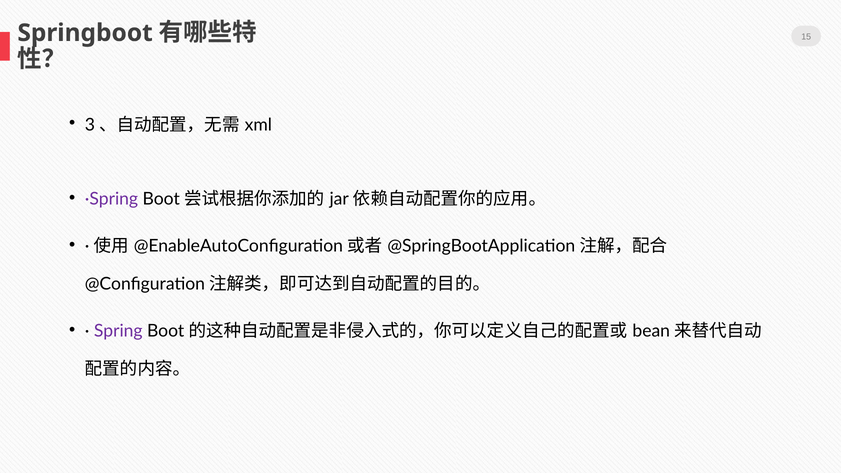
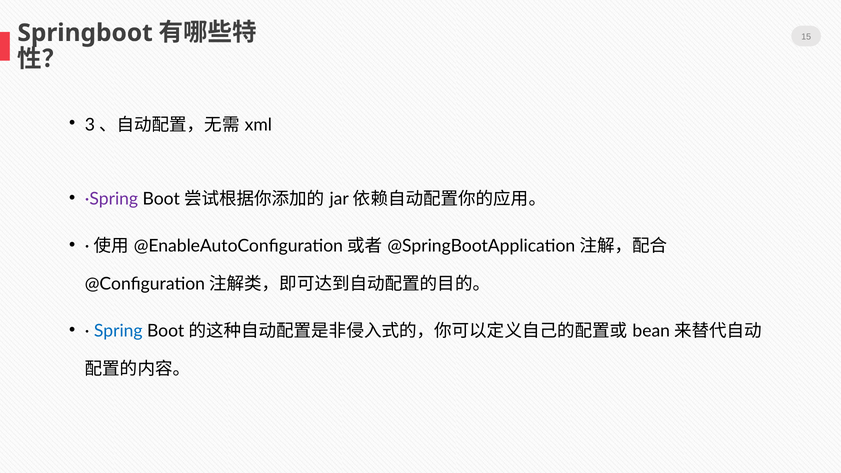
Spring colour: purple -> blue
